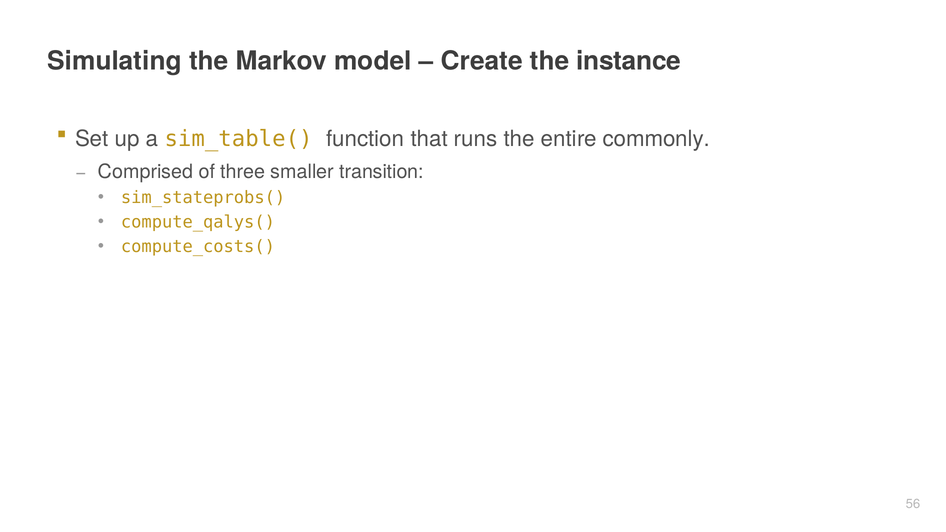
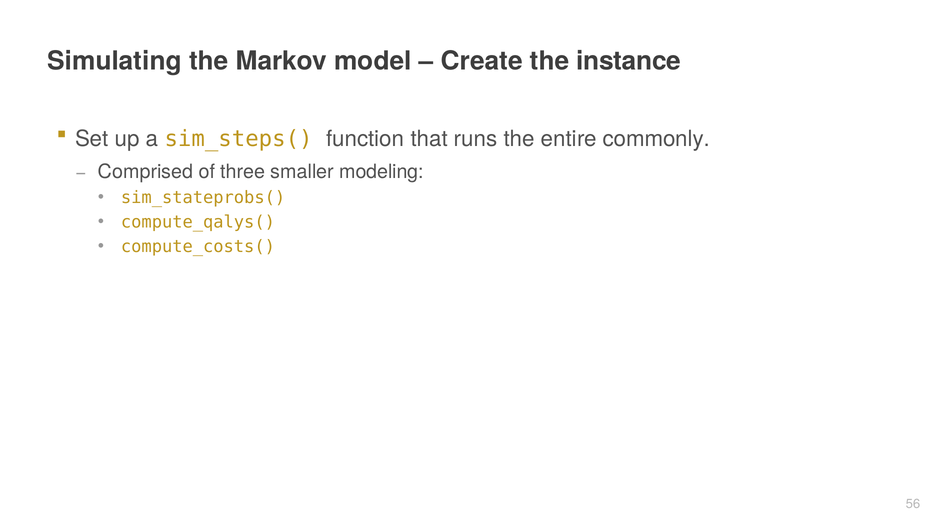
sim_table(: sim_table( -> sim_steps(
transition: transition -> modeling
